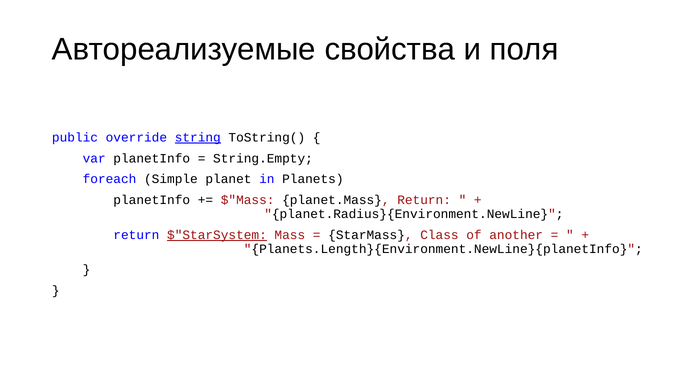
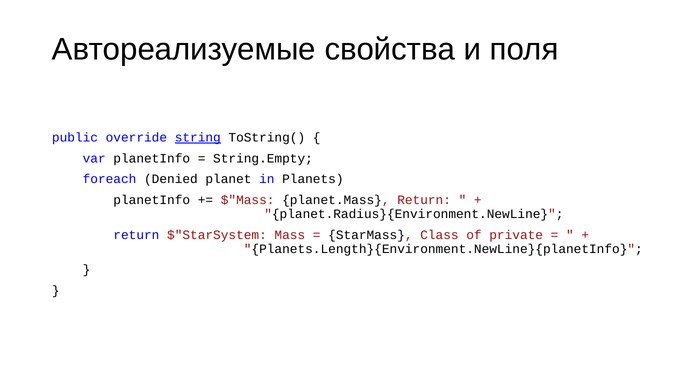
Simple: Simple -> Denied
$"StarSystem underline: present -> none
another: another -> private
